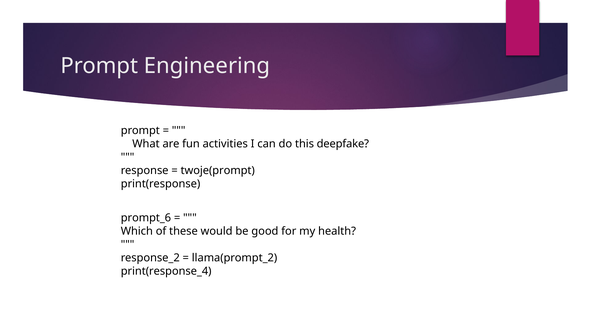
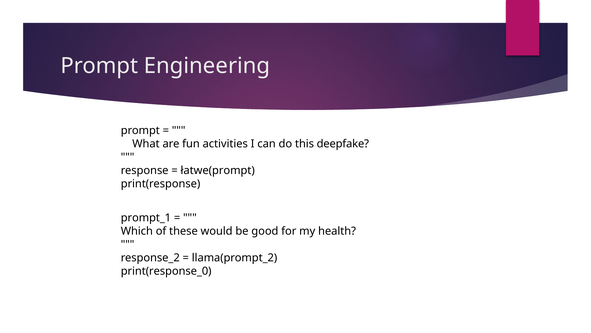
twoje(prompt: twoje(prompt -> łatwe(prompt
prompt_6: prompt_6 -> prompt_1
print(response_4: print(response_4 -> print(response_0
